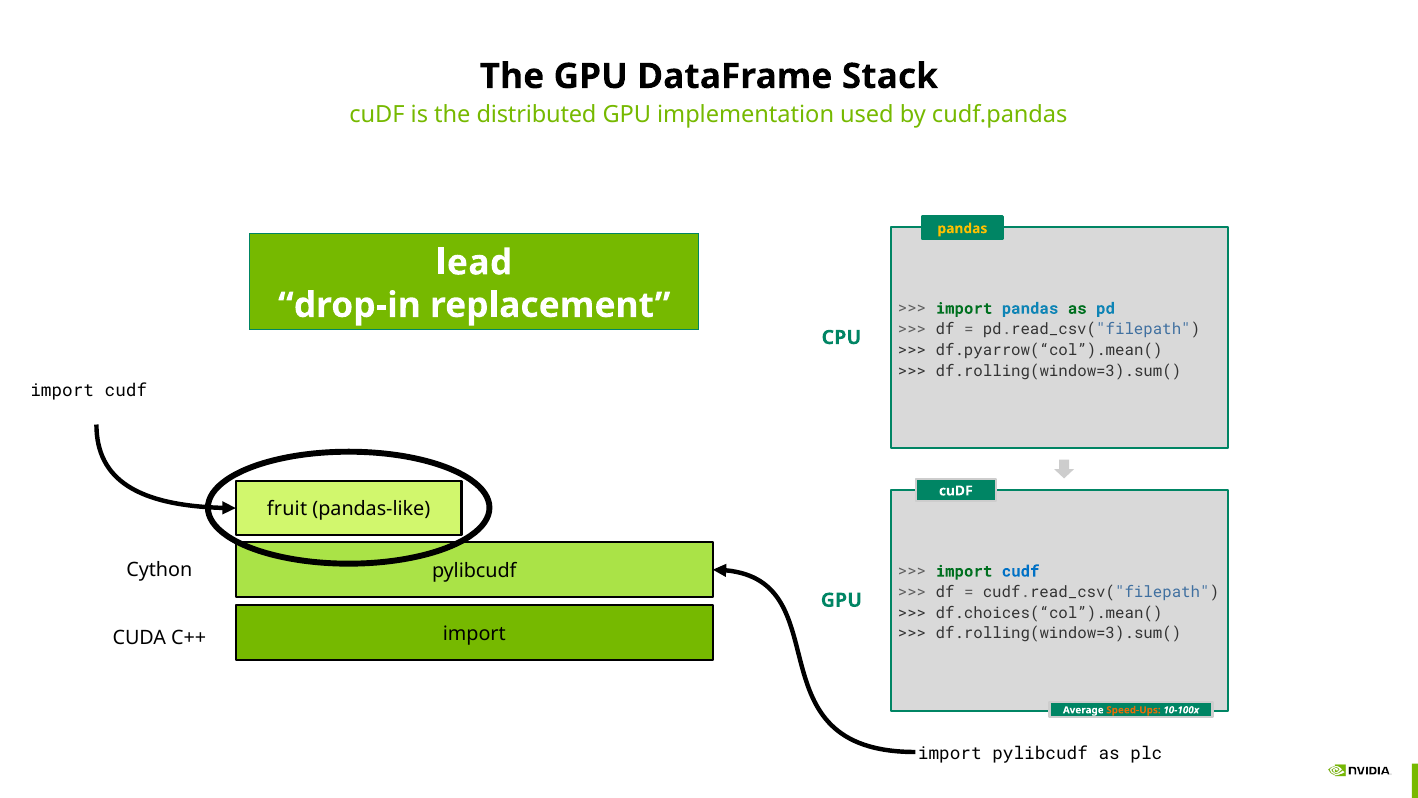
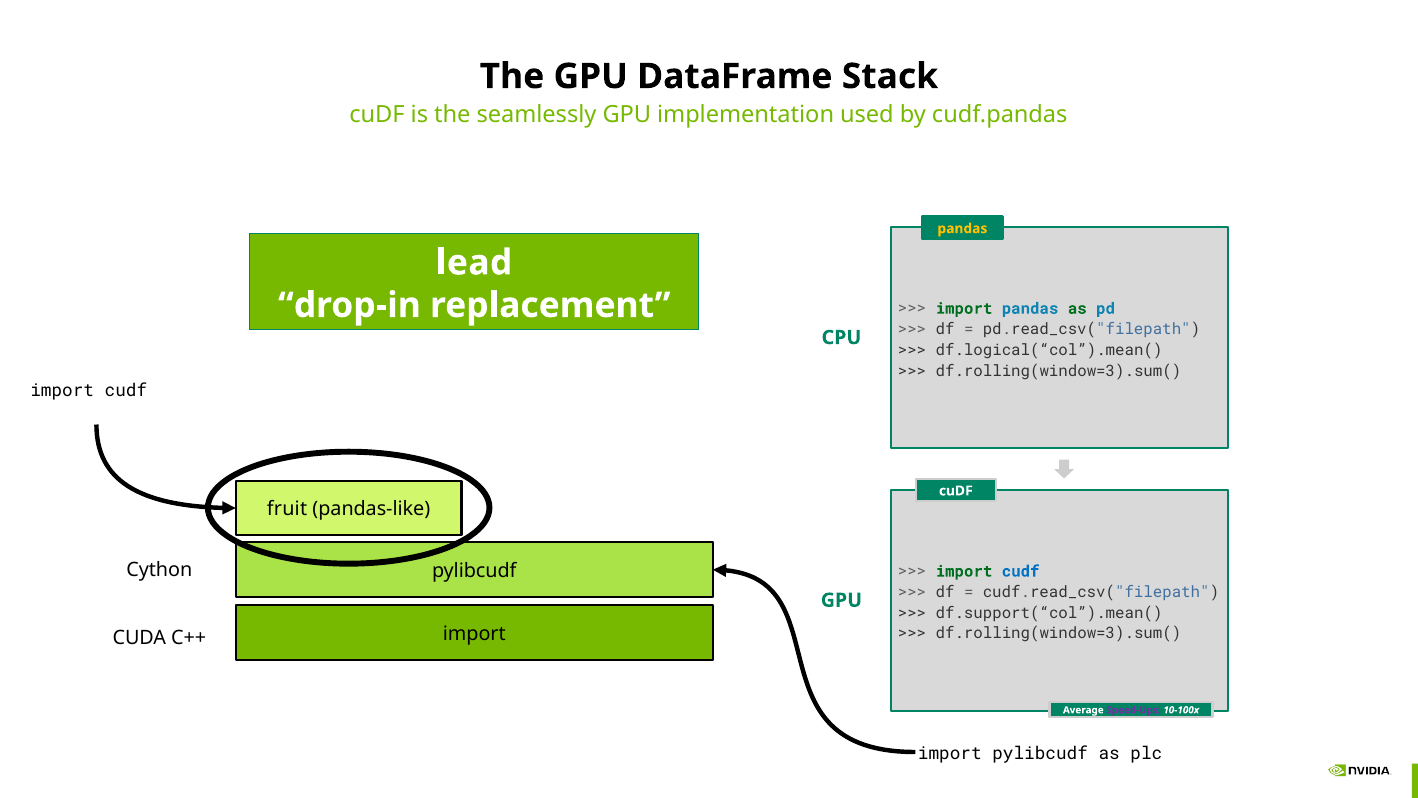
distributed: distributed -> seamlessly
df.pyarrow(“col”).mean(: df.pyarrow(“col”).mean( -> df.logical(“col”).mean(
df.choices(“col”).mean(: df.choices(“col”).mean( -> df.support(“col”).mean(
Speed-Ups colour: orange -> purple
